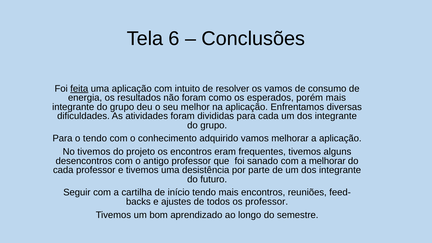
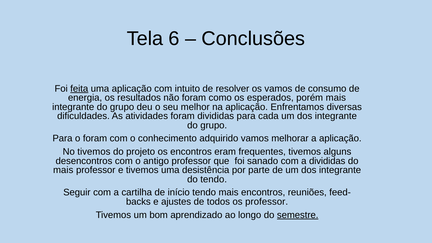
o tendo: tendo -> foram
a melhorar: melhorar -> divididas
cada at (63, 170): cada -> mais
do futuro: futuro -> tendo
semestre underline: none -> present
